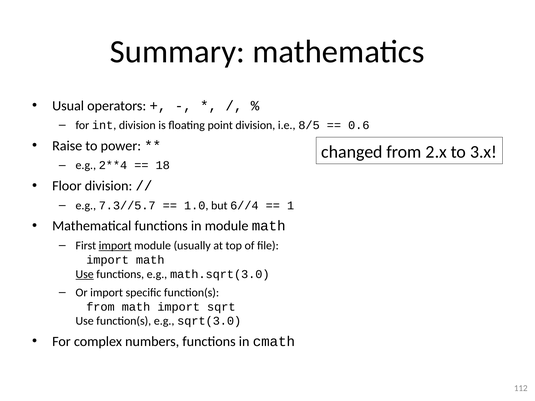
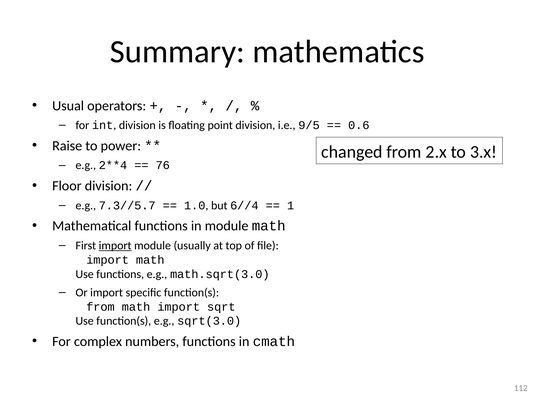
8/5: 8/5 -> 9/5
18: 18 -> 76
Use at (85, 274) underline: present -> none
